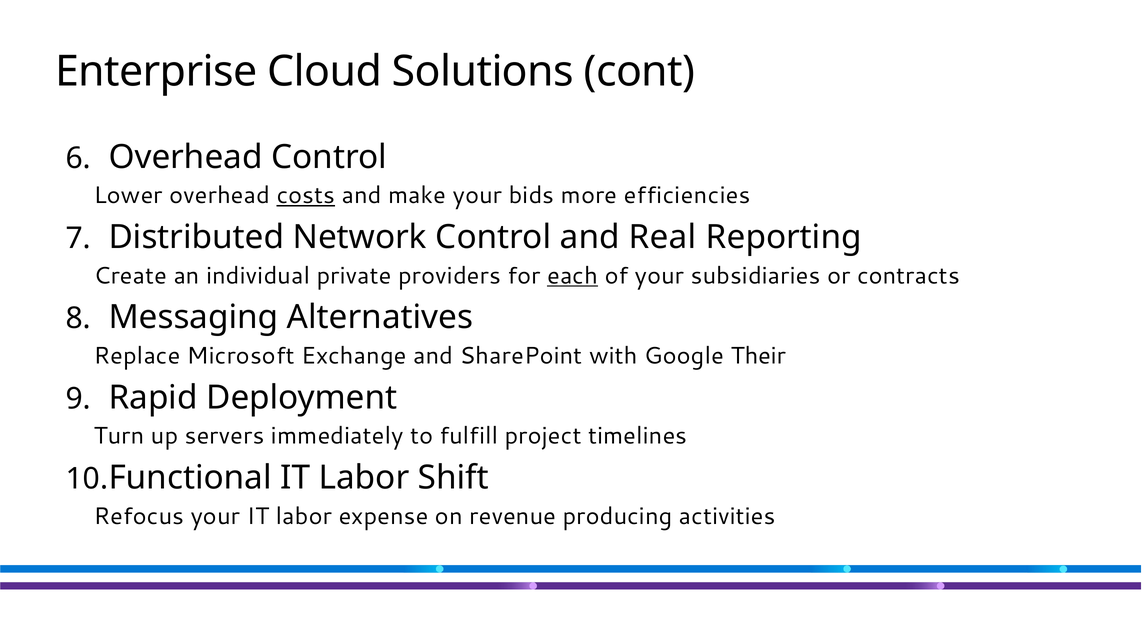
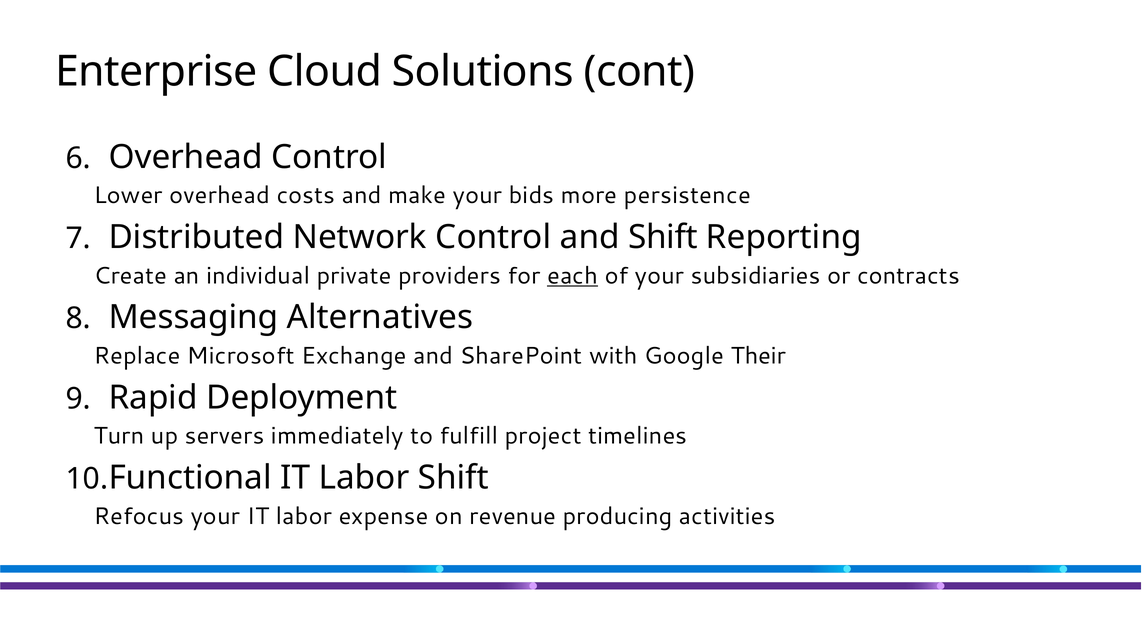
costs underline: present -> none
efficiencies: efficiencies -> persistence
and Real: Real -> Shift
